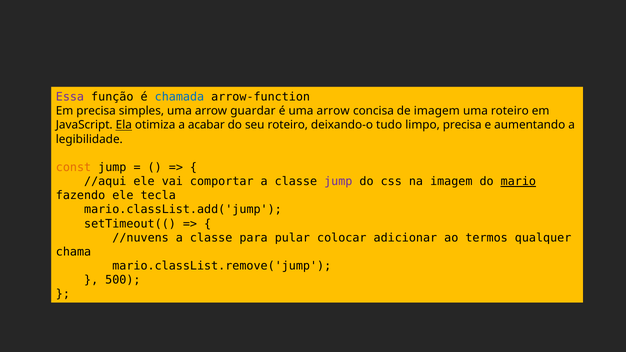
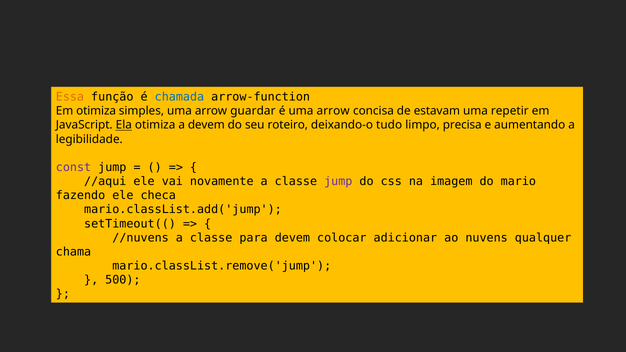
Essa colour: purple -> orange
Em precisa: precisa -> otimiza
de imagem: imagem -> estavam
uma roteiro: roteiro -> repetir
a acabar: acabar -> devem
const colour: orange -> purple
comportar: comportar -> novamente
mario underline: present -> none
tecla: tecla -> checa
para pular: pular -> devem
termos: termos -> nuvens
